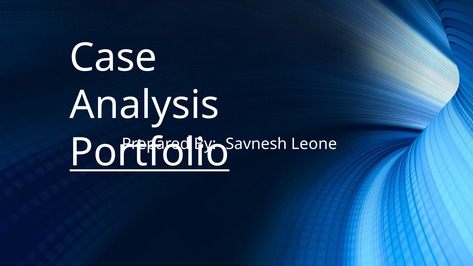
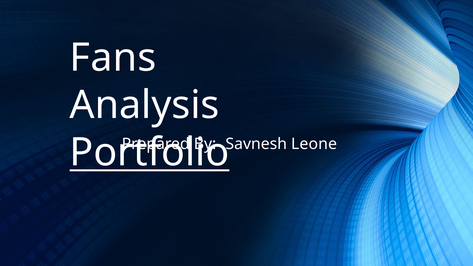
Case: Case -> Fans
